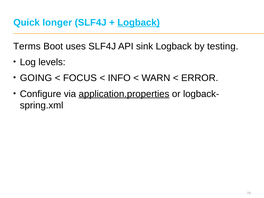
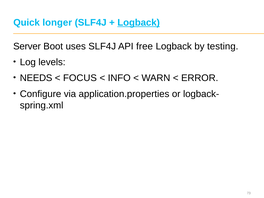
Terms: Terms -> Server
sink: sink -> free
GOING: GOING -> NEEDS
application.properties underline: present -> none
